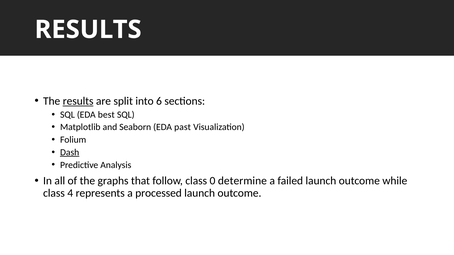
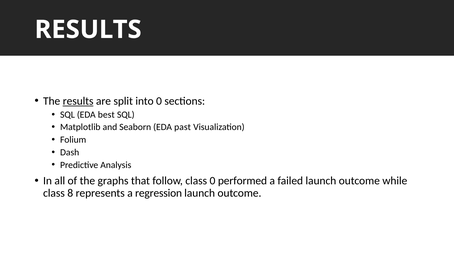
into 6: 6 -> 0
Dash underline: present -> none
determine: determine -> performed
4: 4 -> 8
processed: processed -> regression
